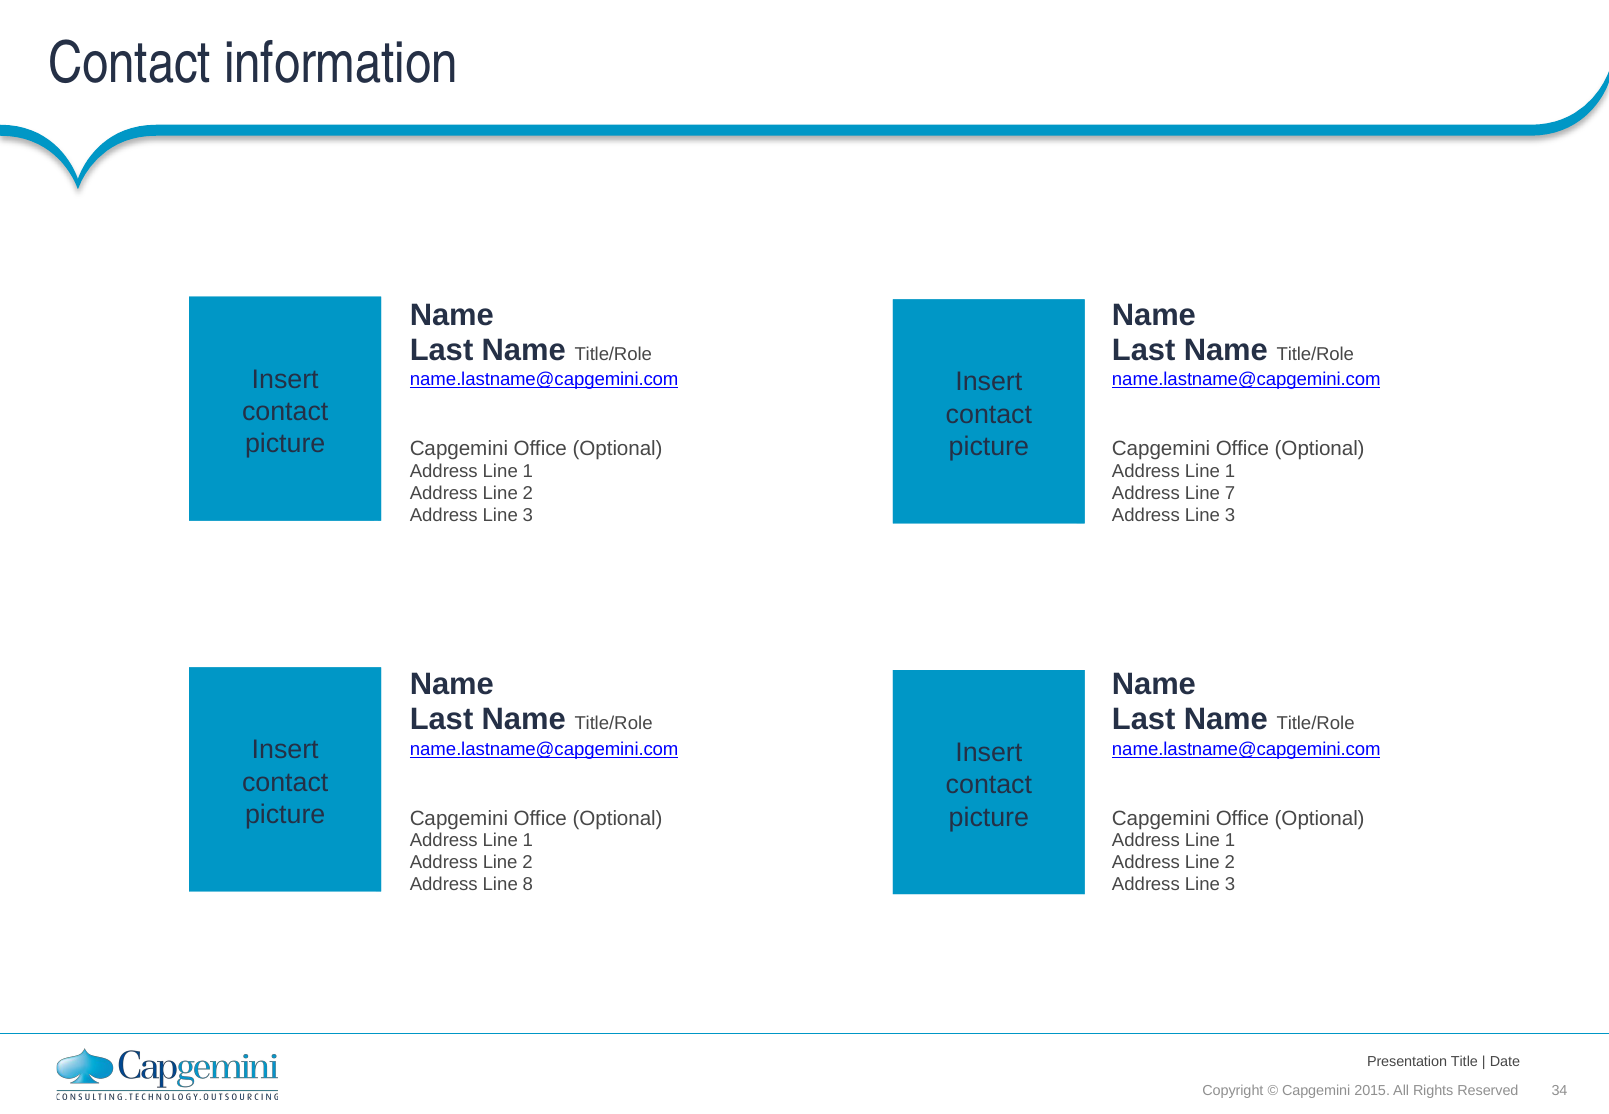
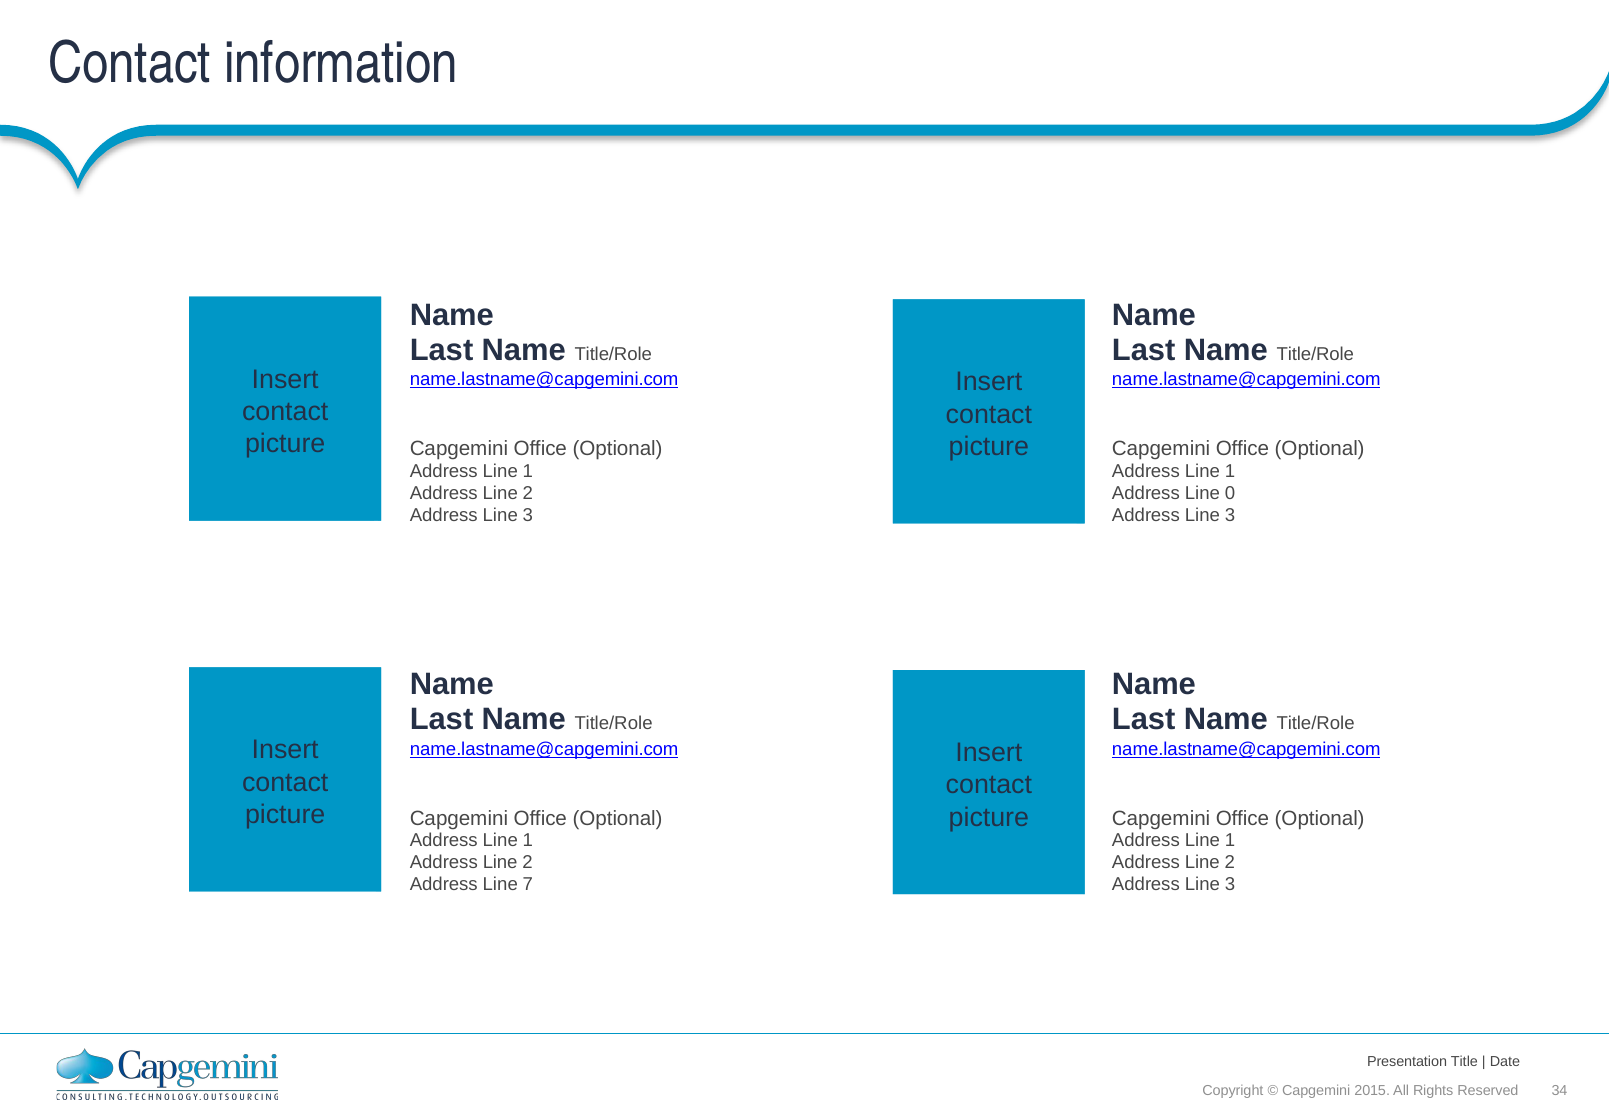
7: 7 -> 0
8: 8 -> 7
